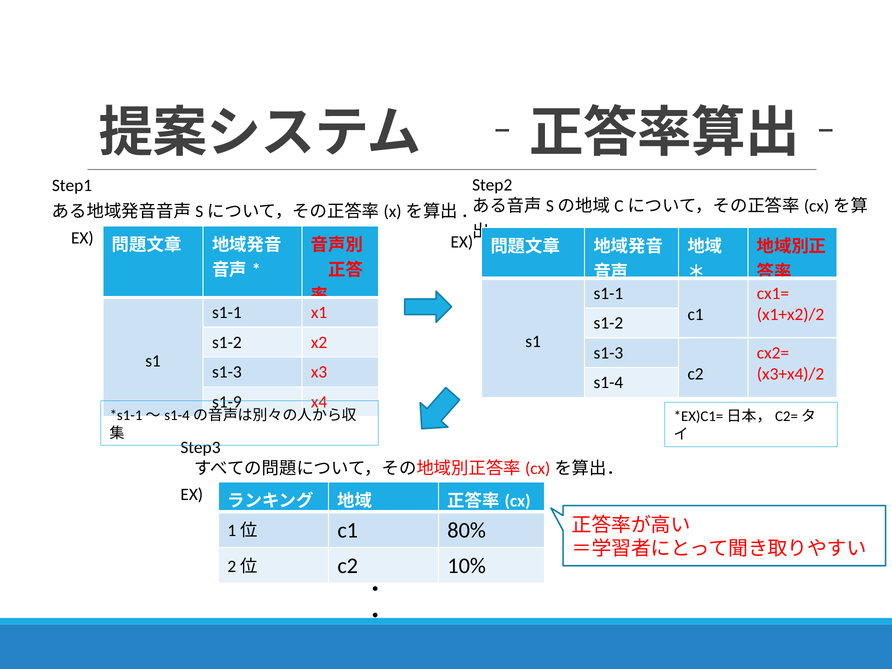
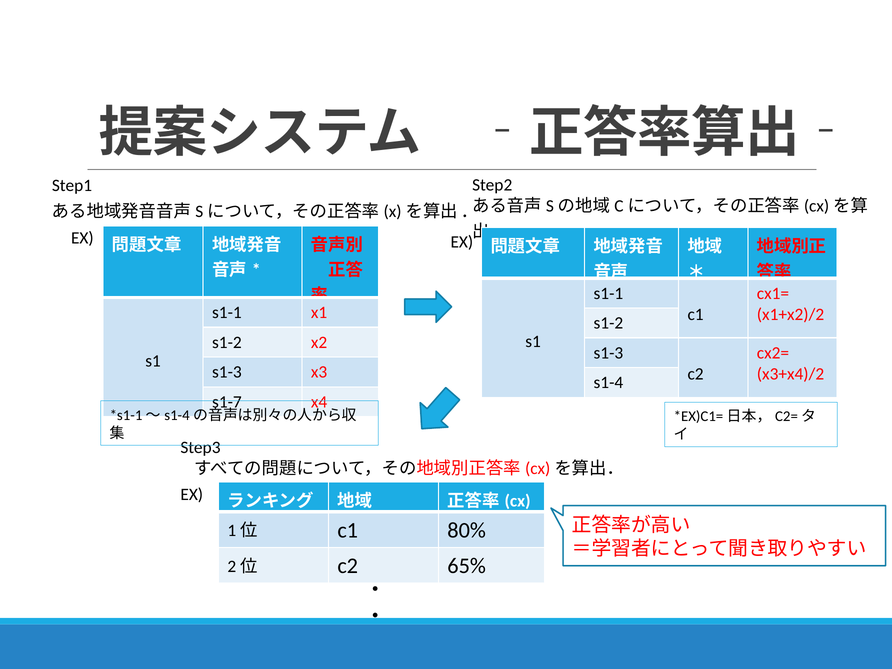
s1-9: s1-9 -> s1-7
10%: 10% -> 65%
